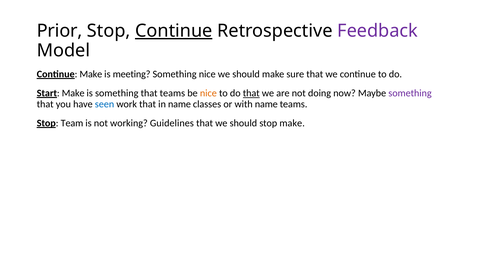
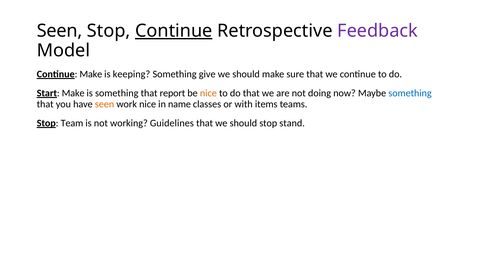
Prior at (60, 31): Prior -> Seen
meeting: meeting -> keeping
Something nice: nice -> give
that teams: teams -> report
that at (251, 93) underline: present -> none
something at (410, 93) colour: purple -> blue
seen at (105, 104) colour: blue -> orange
work that: that -> nice
with name: name -> items
stop make: make -> stand
